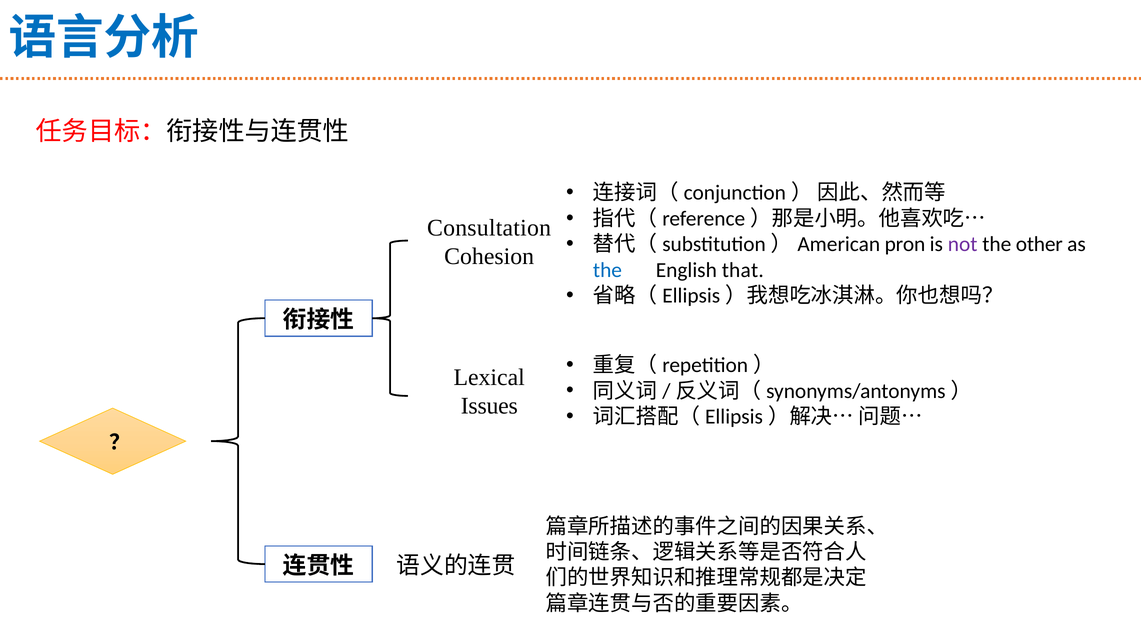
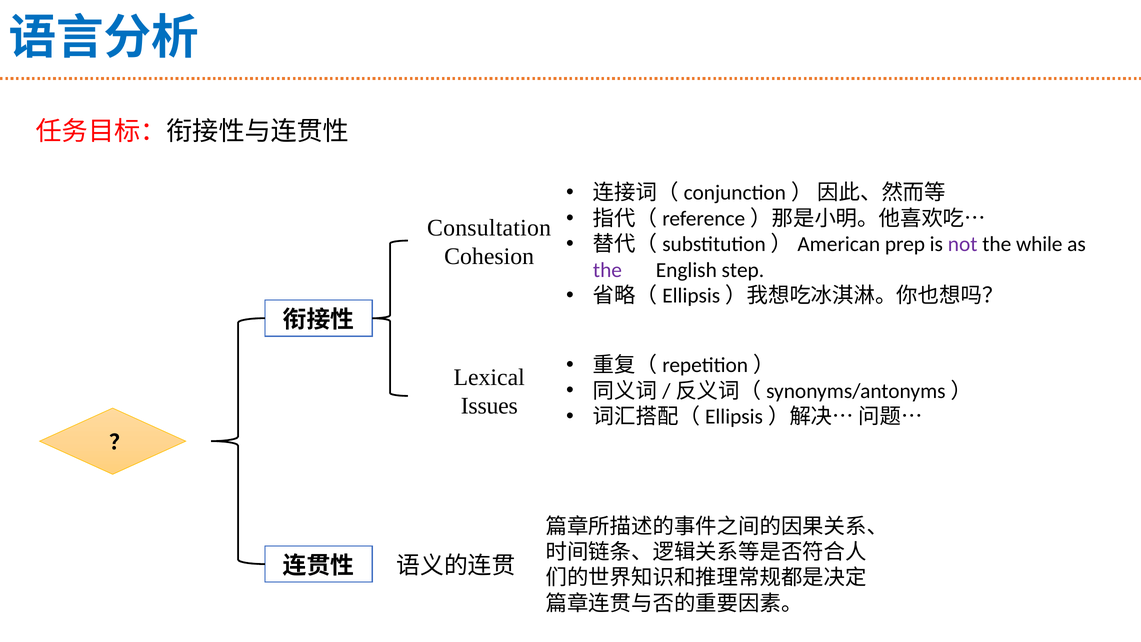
pron: pron -> prep
other: other -> while
the at (607, 270) colour: blue -> purple
that: that -> step
